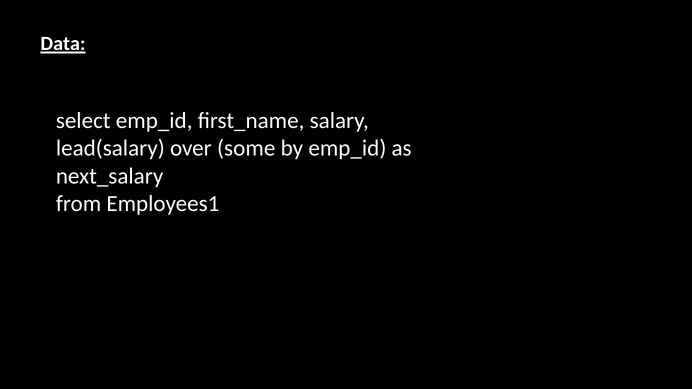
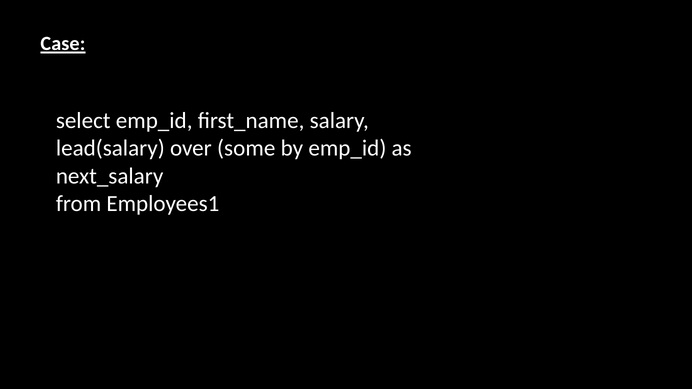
Data: Data -> Case
